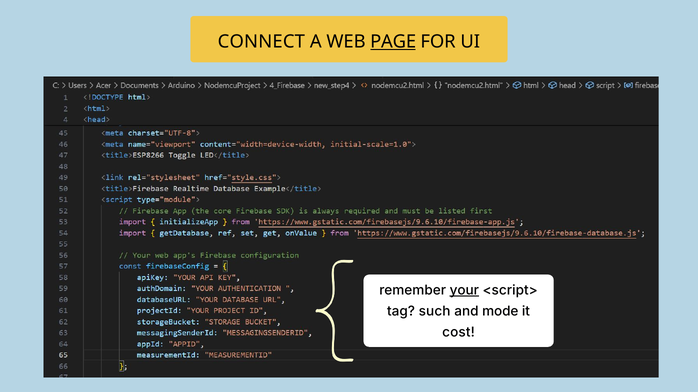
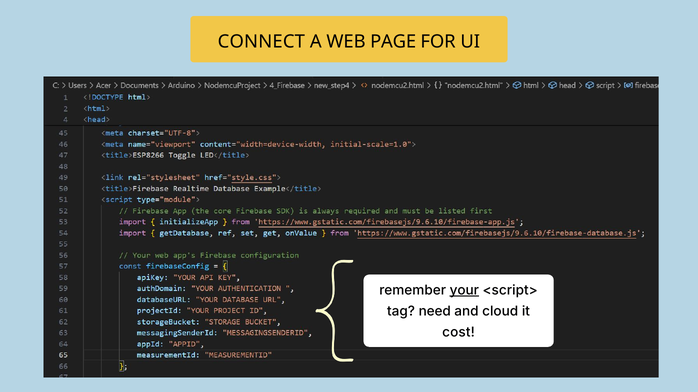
PAGE underline: present -> none
such: such -> need
mode: mode -> cloud
